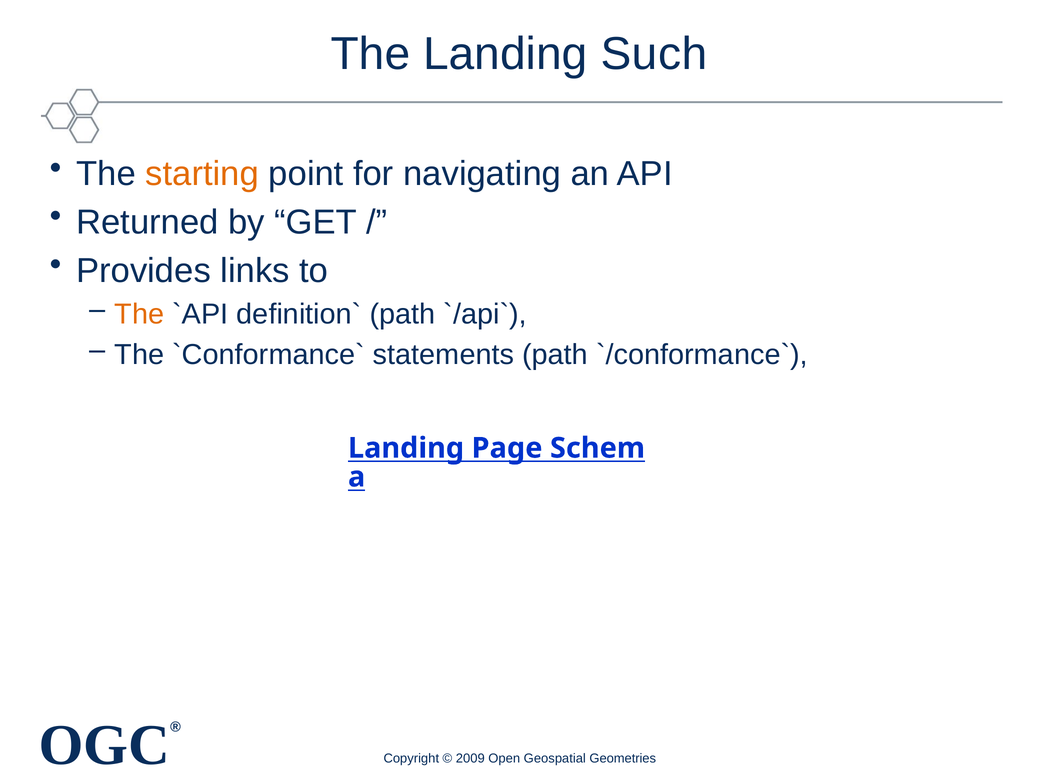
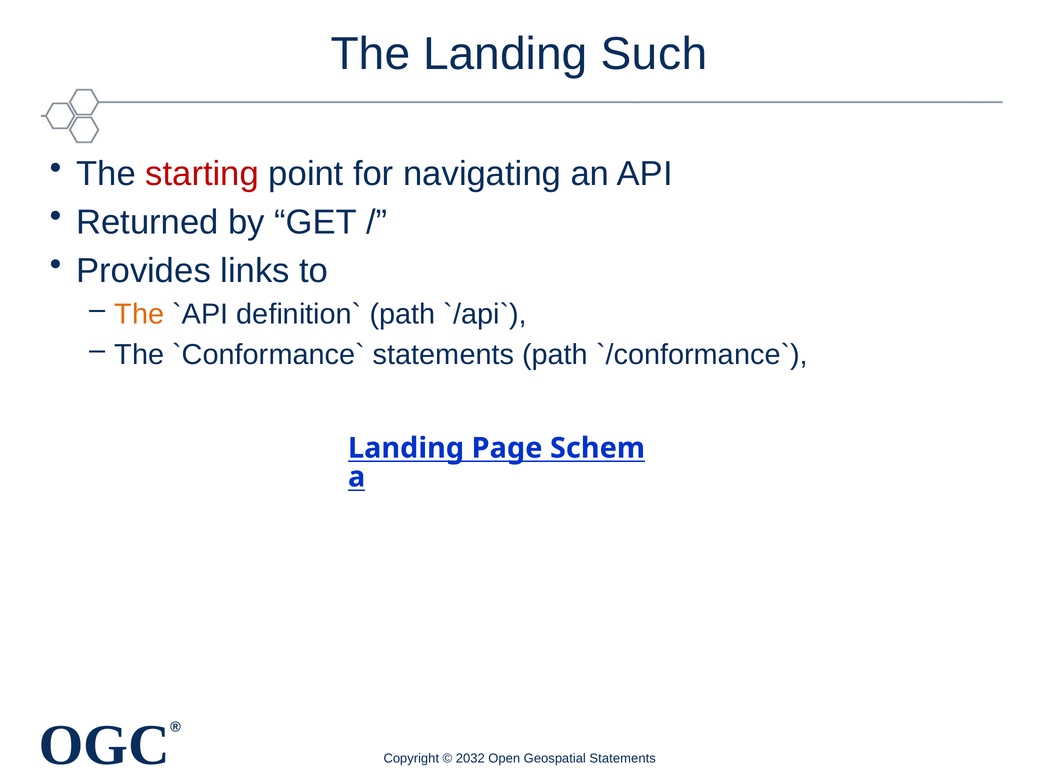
starting colour: orange -> red
2009: 2009 -> 2032
Geospatial Geometries: Geometries -> Statements
